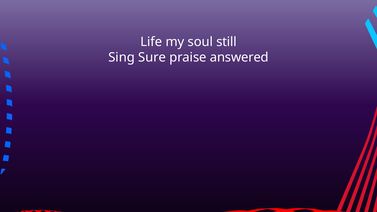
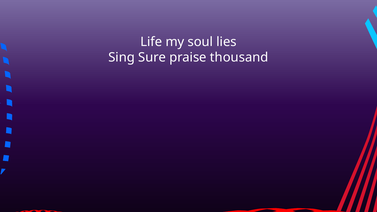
still: still -> lies
answered: answered -> thousand
